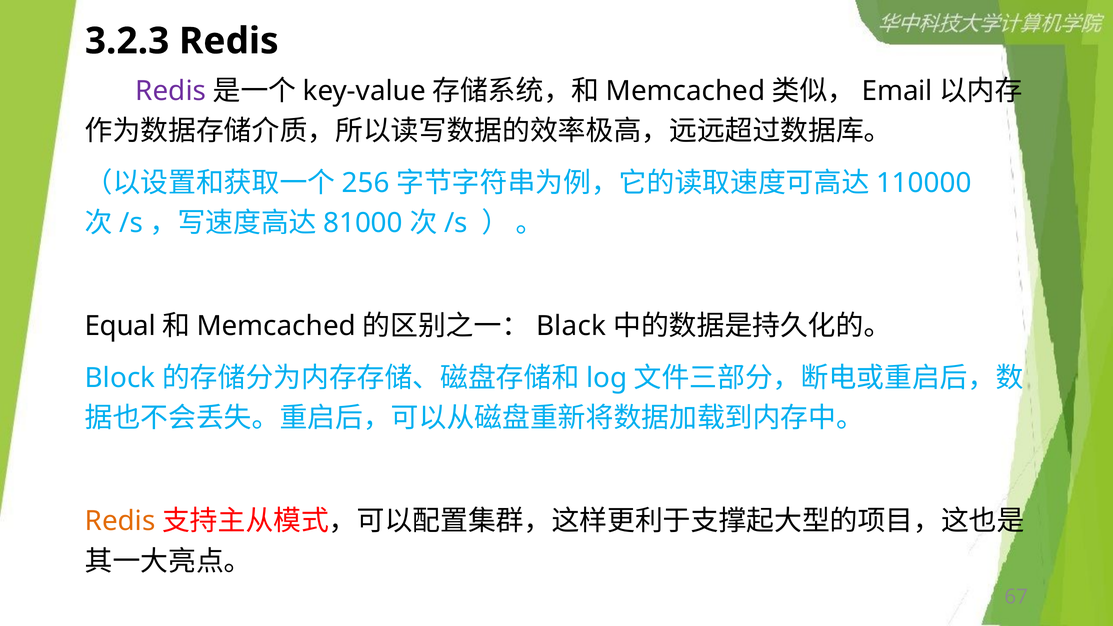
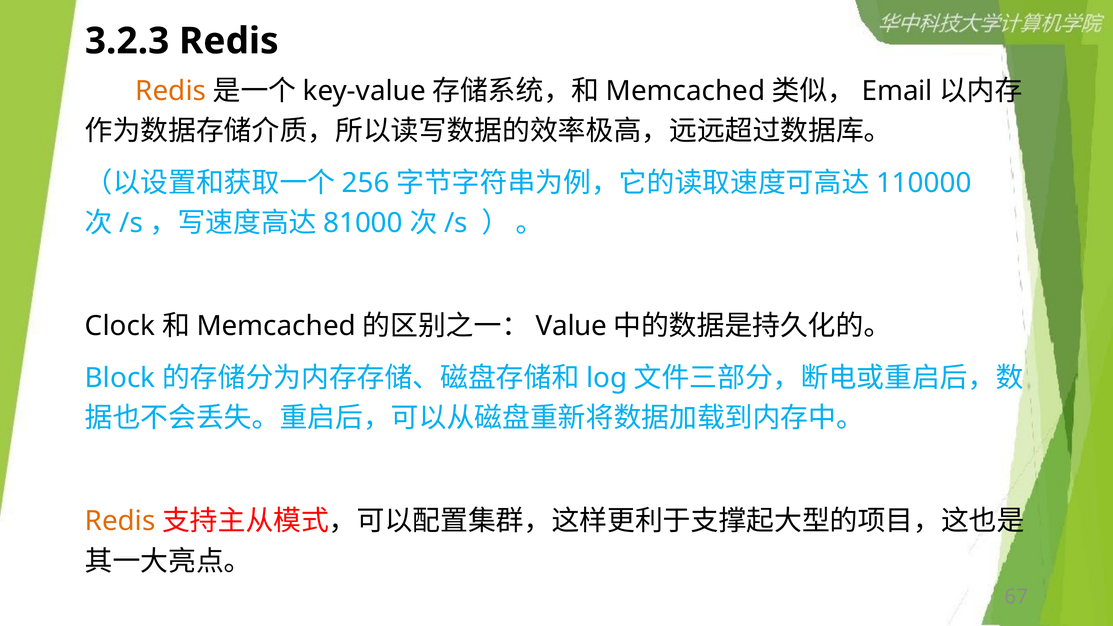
Redis at (171, 91) colour: purple -> orange
Equal: Equal -> Clock
Black: Black -> Value
